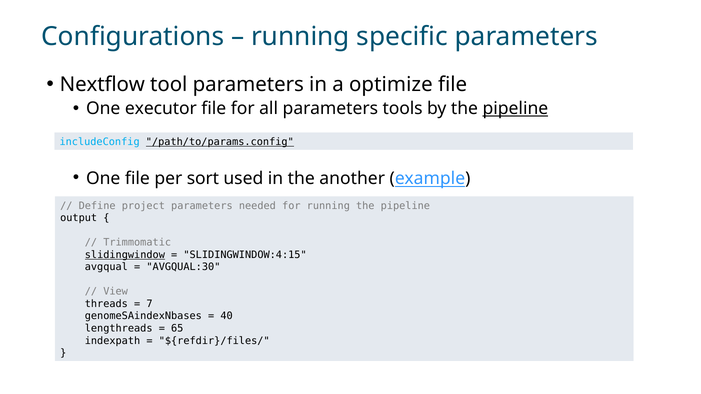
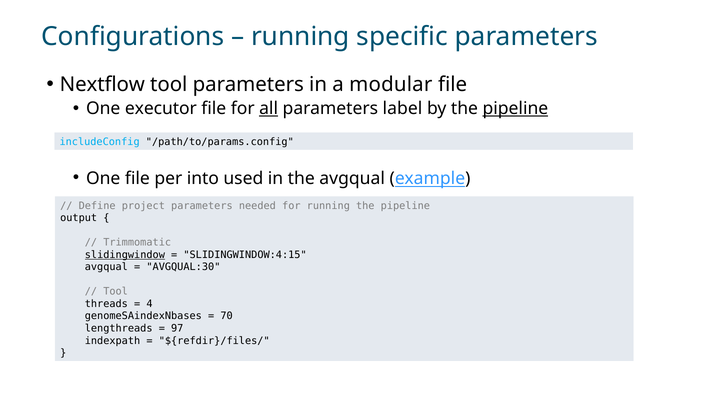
optimize: optimize -> modular
all underline: none -> present
tools: tools -> label
/path/to/params.config underline: present -> none
sort: sort -> into
the another: another -> avgqual
View at (116, 292): View -> Tool
7: 7 -> 4
40: 40 -> 70
65: 65 -> 97
